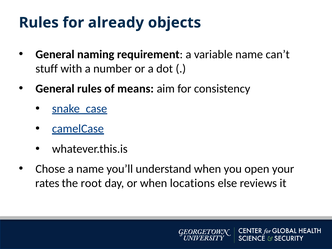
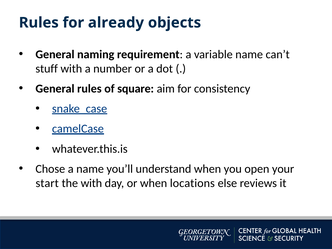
means: means -> square
rates: rates -> start
the root: root -> with
